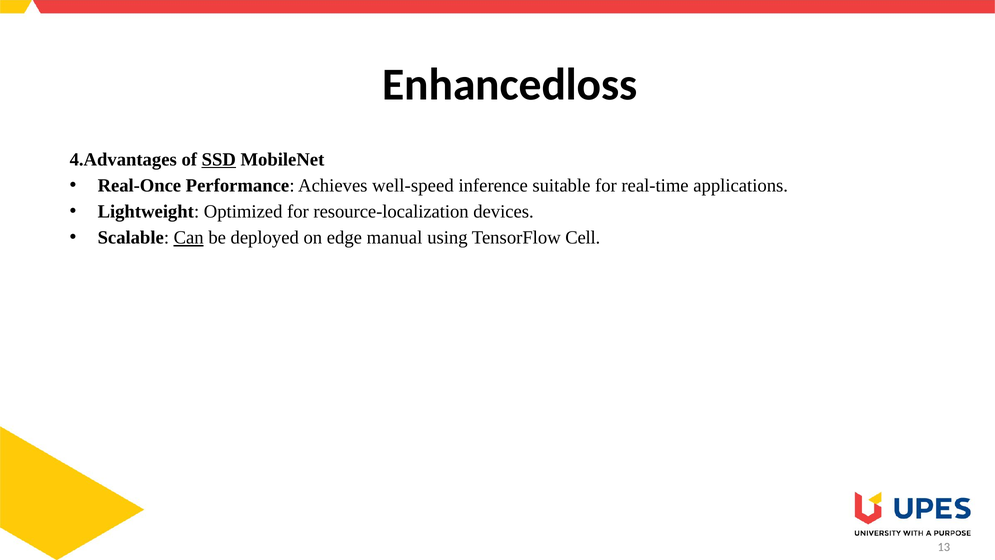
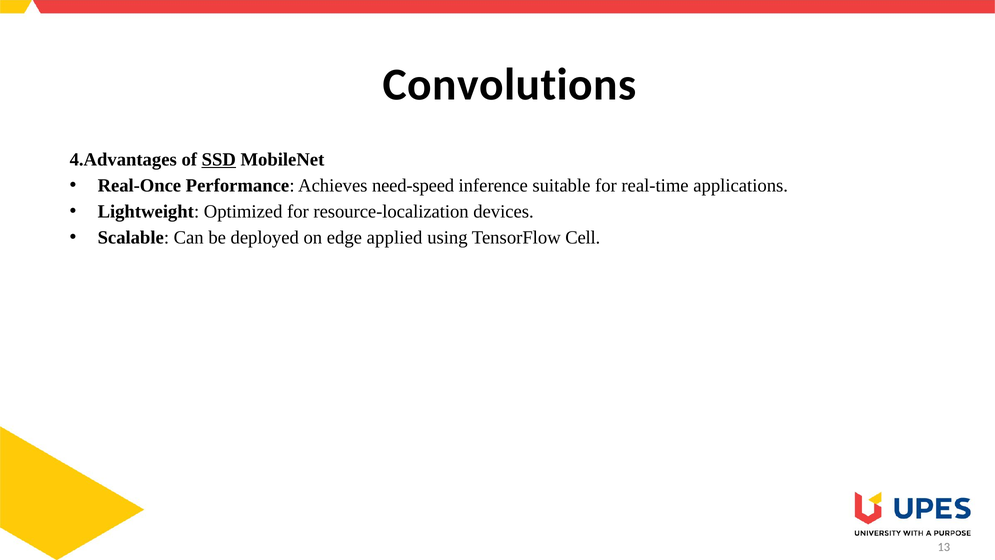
Enhancedloss: Enhancedloss -> Convolutions
well-speed: well-speed -> need-speed
Can underline: present -> none
manual: manual -> applied
